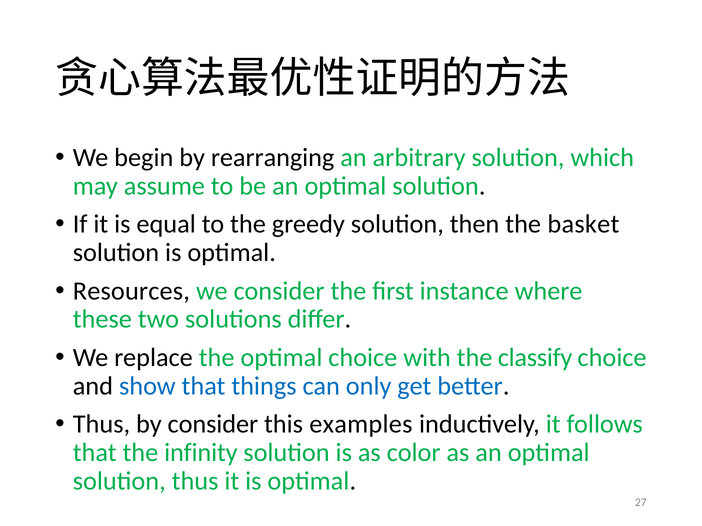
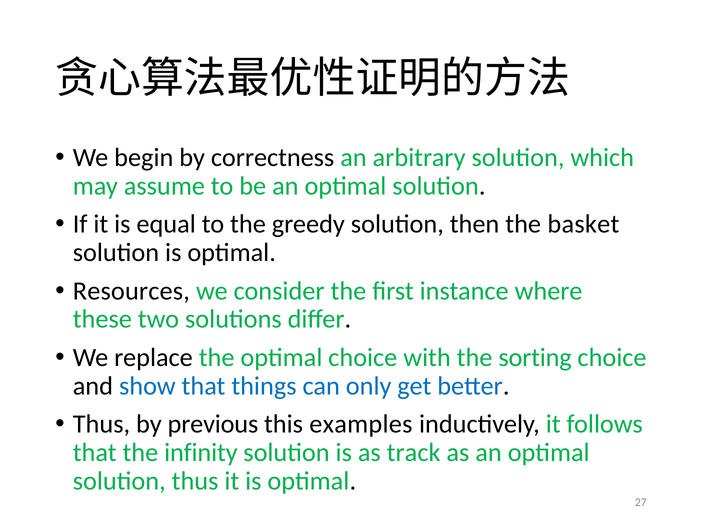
rearranging: rearranging -> correctness
classify: classify -> sorting
by consider: consider -> previous
color: color -> track
